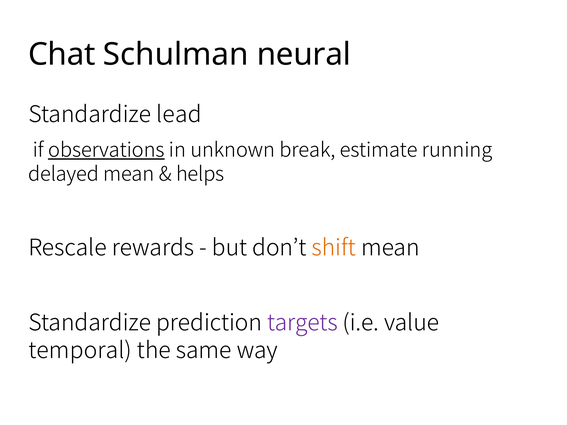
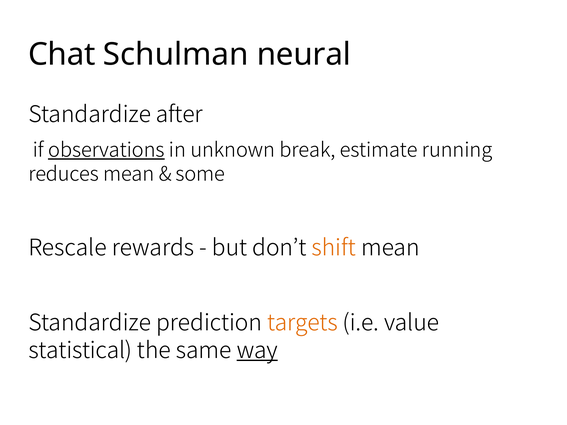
lead: lead -> after
delayed: delayed -> reduces
helps: helps -> some
targets colour: purple -> orange
temporal: temporal -> statistical
way underline: none -> present
